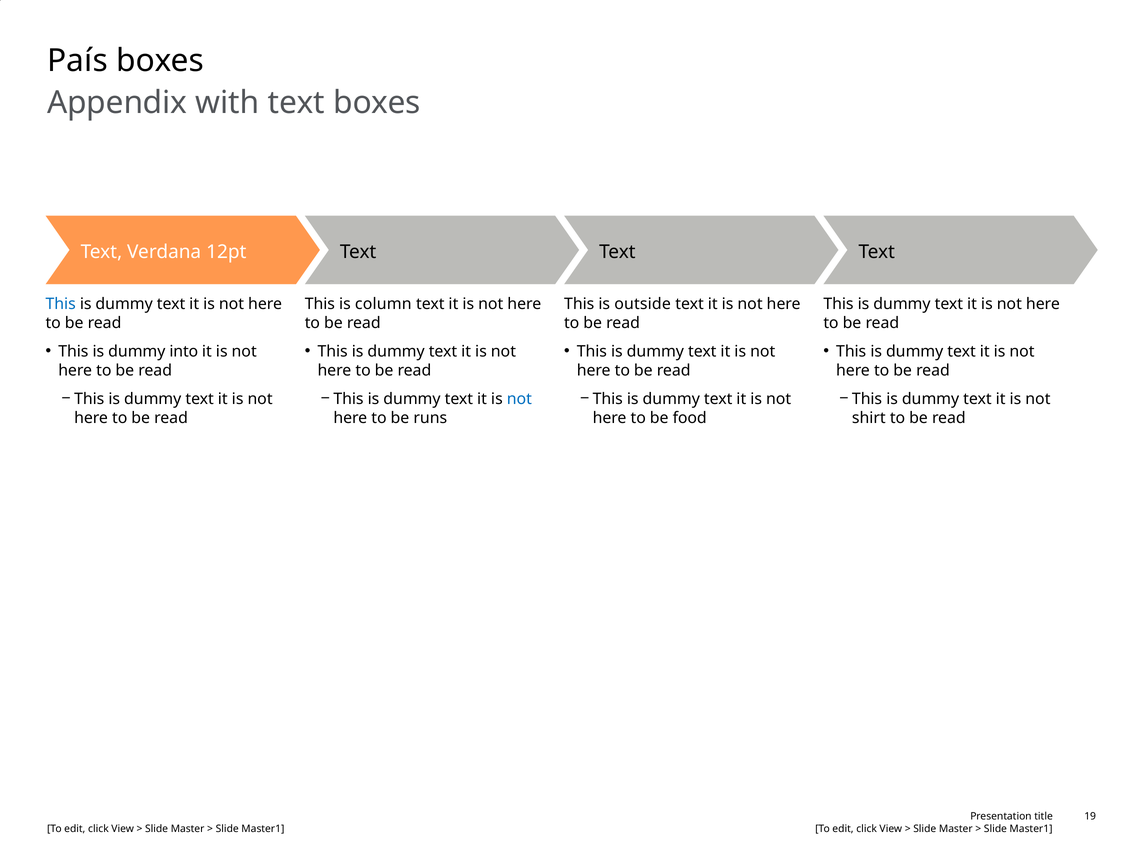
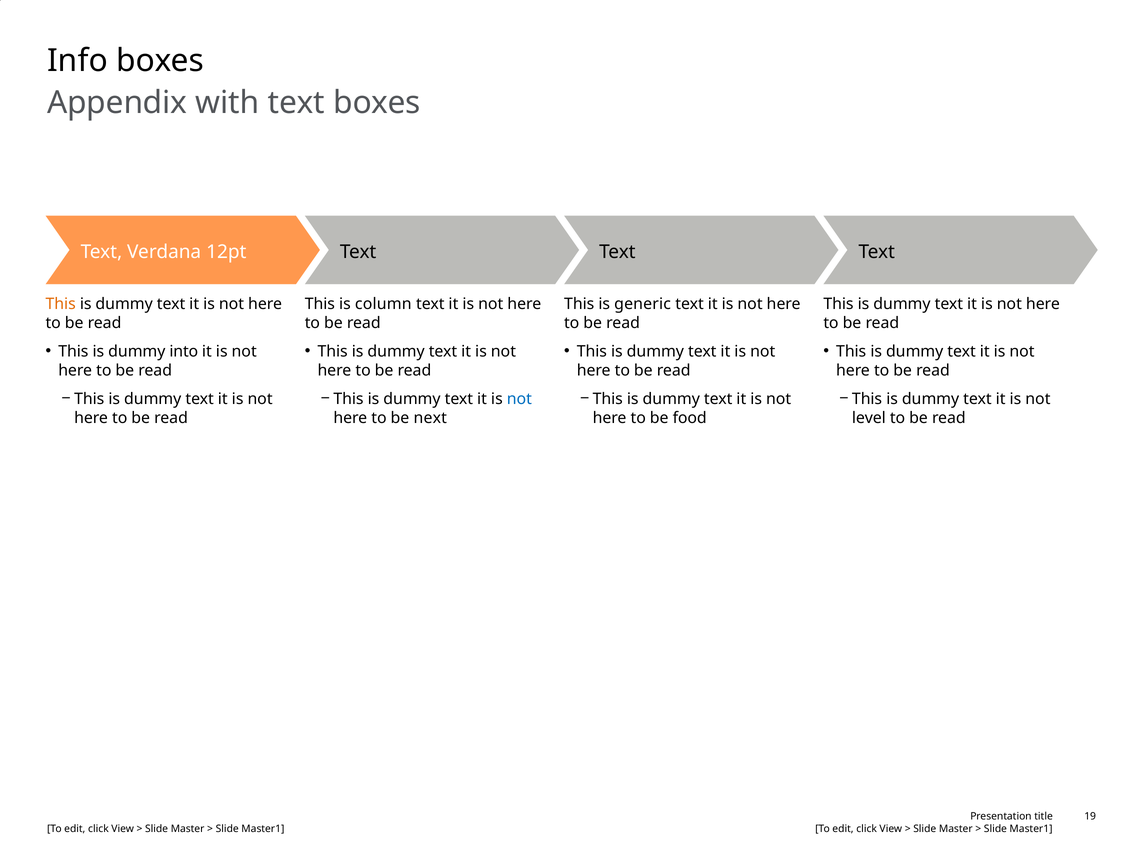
País: País -> Info
This at (61, 304) colour: blue -> orange
outside: outside -> generic
runs: runs -> next
shirt: shirt -> level
